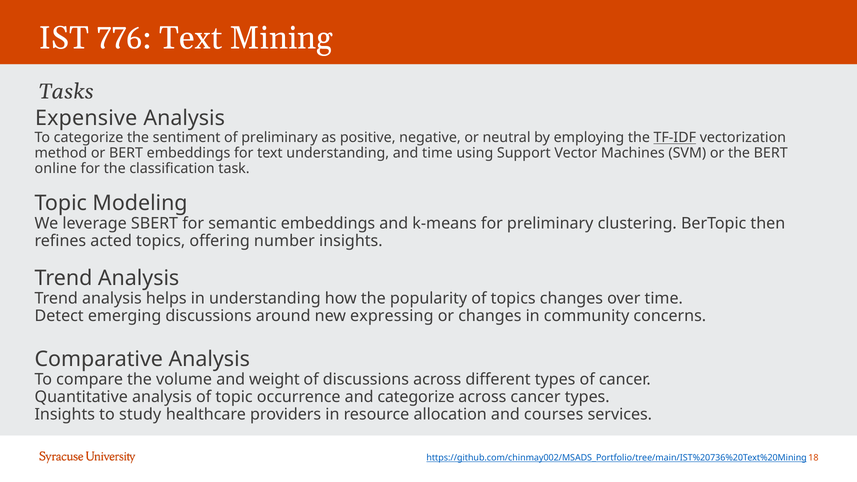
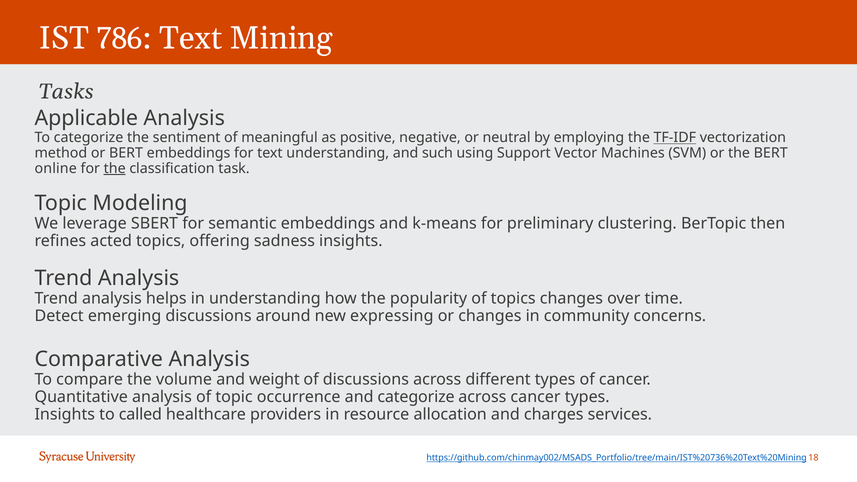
776: 776 -> 786
Expensive: Expensive -> Applicable
of preliminary: preliminary -> meaningful
and time: time -> such
the at (115, 168) underline: none -> present
number: number -> sadness
study: study -> called
courses: courses -> charges
